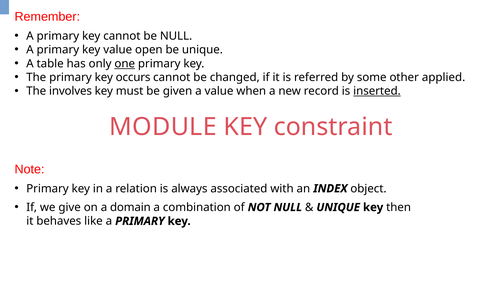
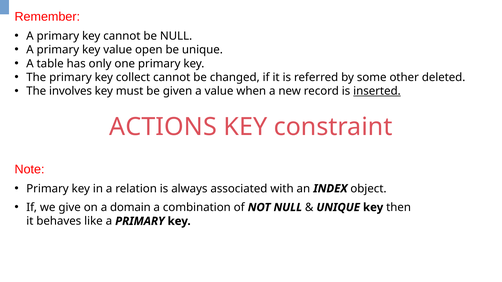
one underline: present -> none
occurs: occurs -> collect
applied: applied -> deleted
MODULE: MODULE -> ACTIONS
